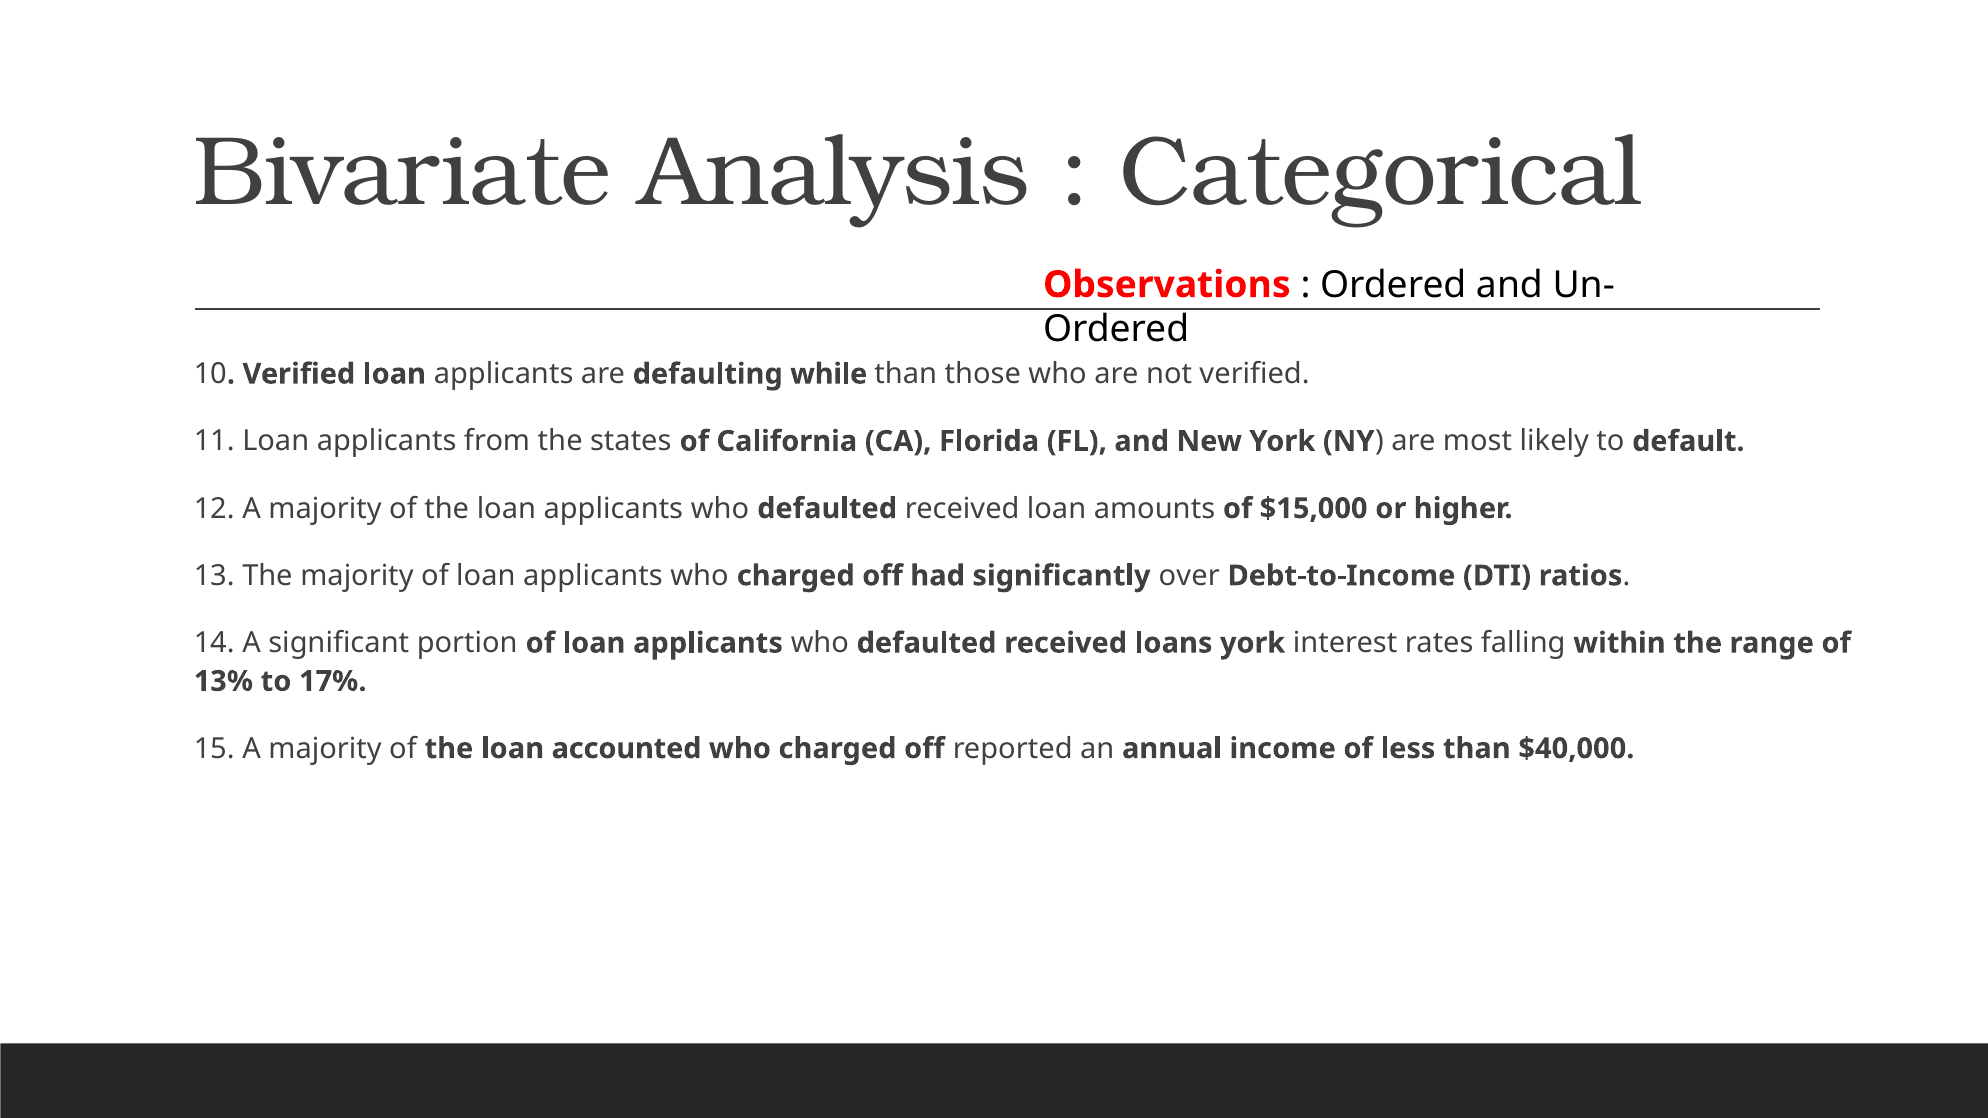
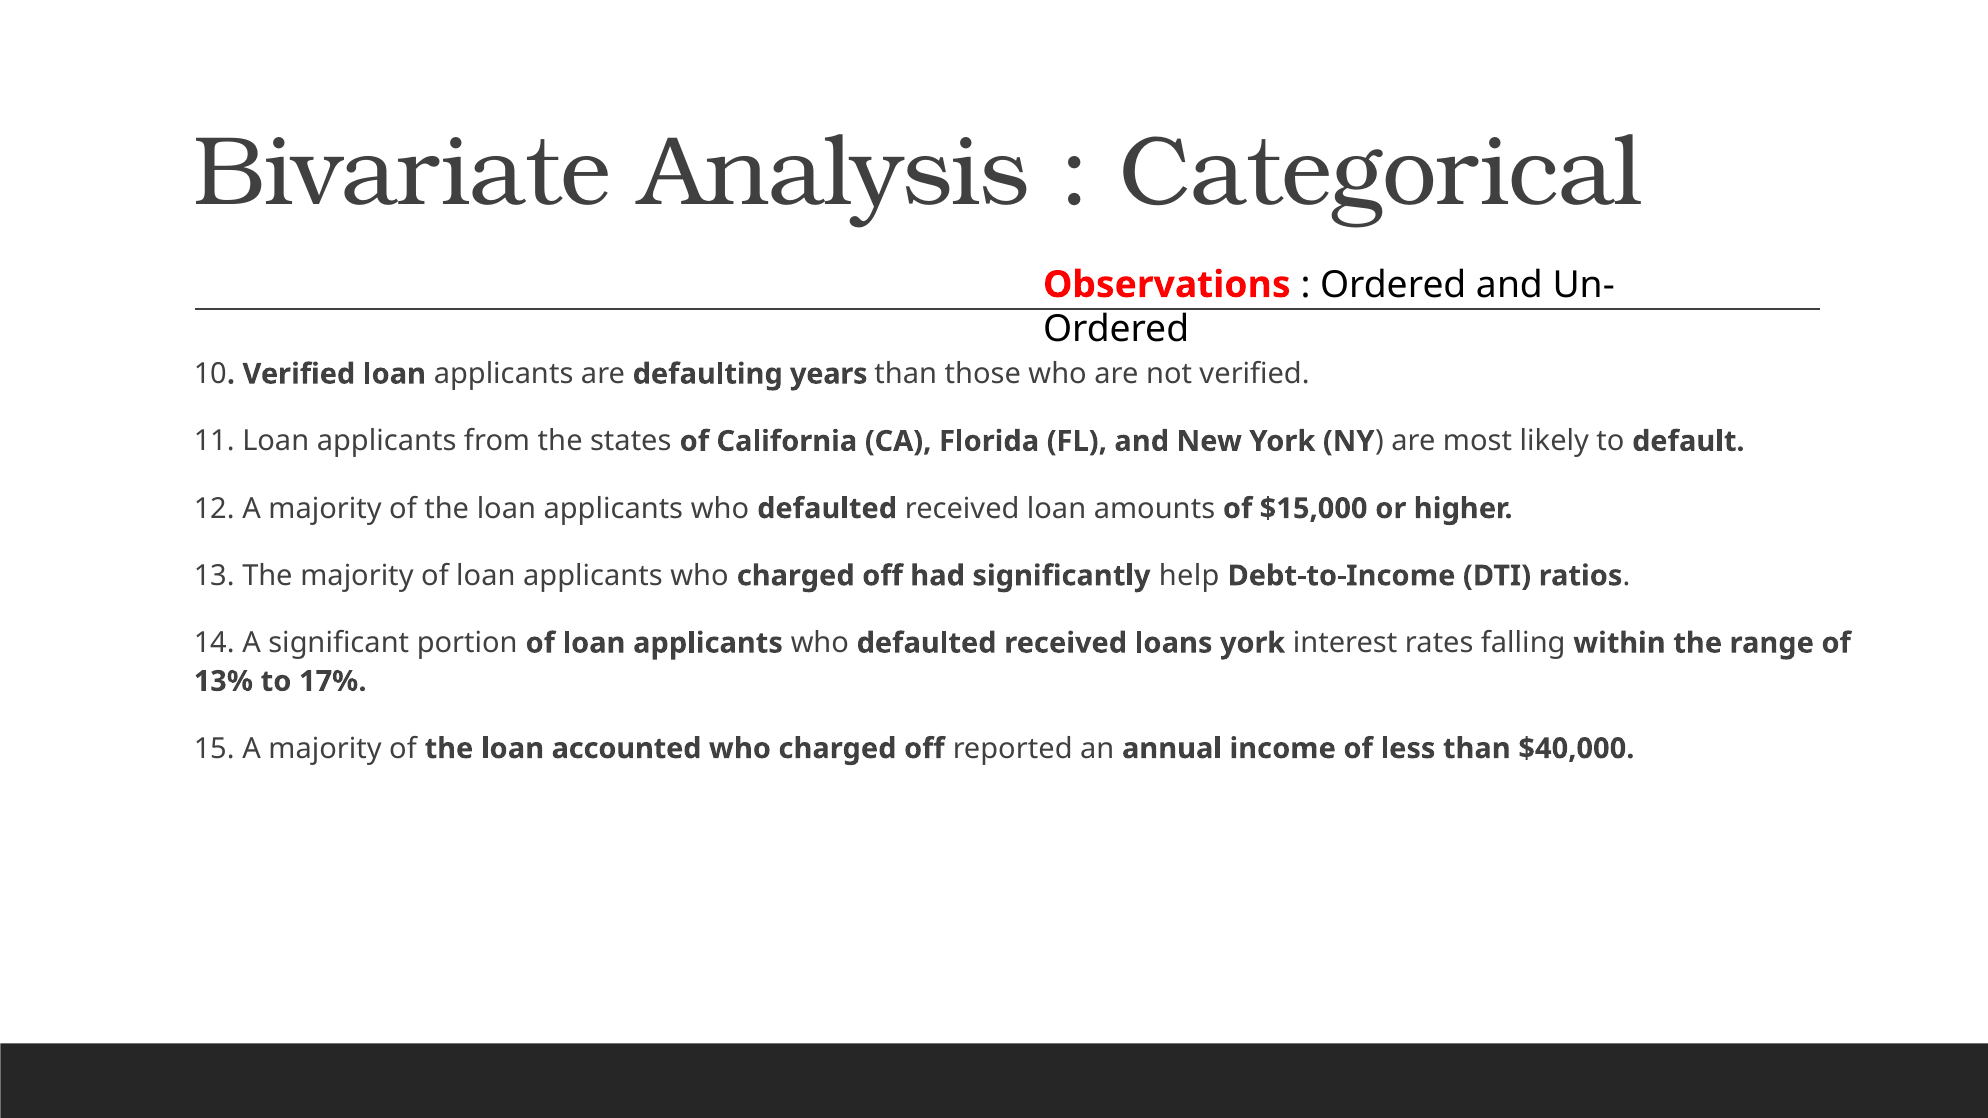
while: while -> years
over: over -> help
